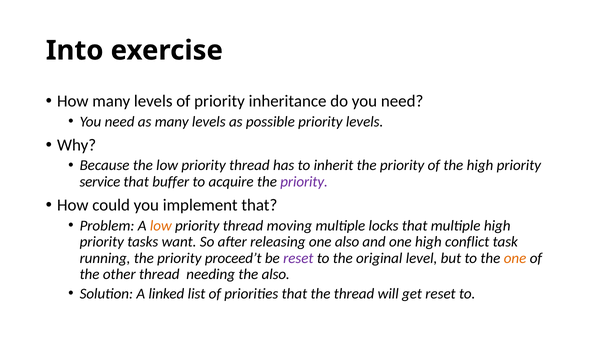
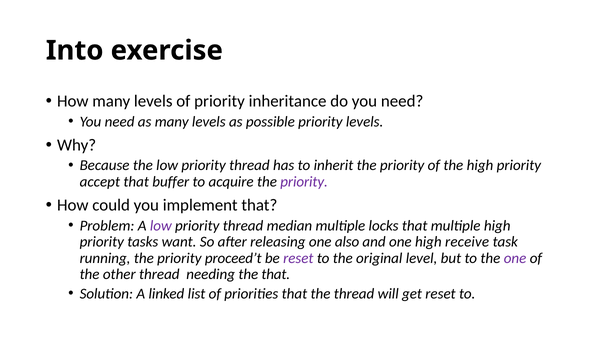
service: service -> accept
low at (161, 226) colour: orange -> purple
moving: moving -> median
conflict: conflict -> receive
one at (515, 258) colour: orange -> purple
the also: also -> that
